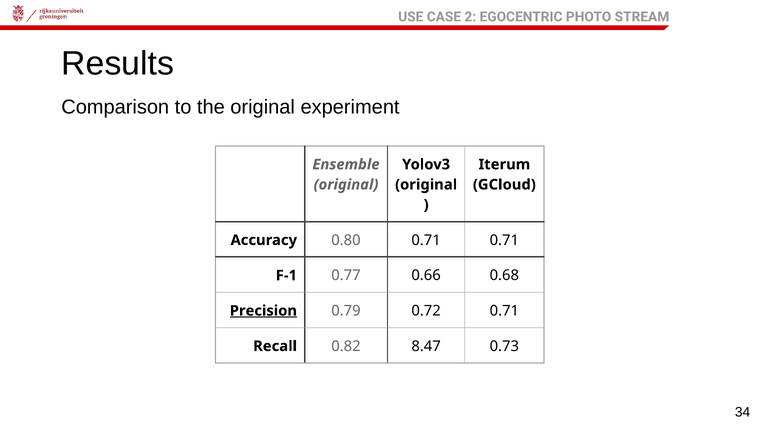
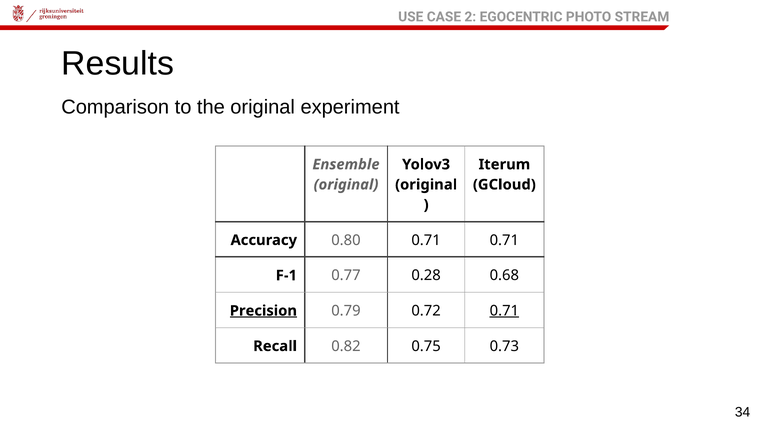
0.66: 0.66 -> 0.28
0.71 at (504, 311) underline: none -> present
8.47: 8.47 -> 0.75
